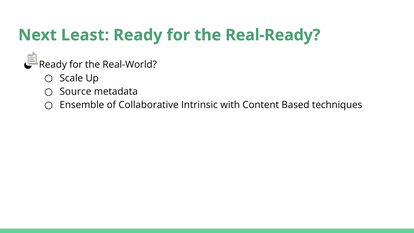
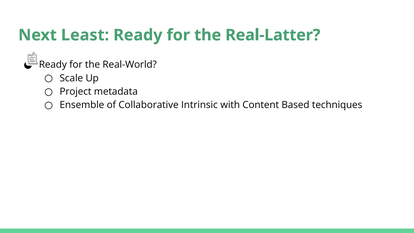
Real-Ready: Real-Ready -> Real-Latter
Source: Source -> Project
